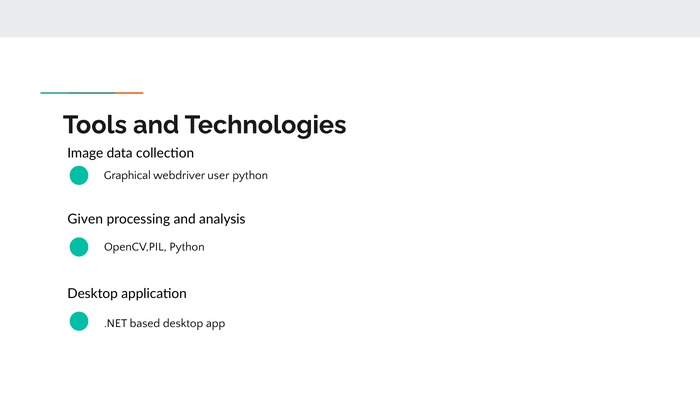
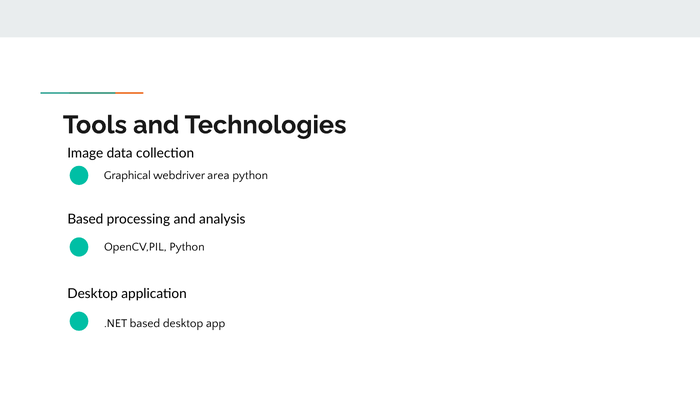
user: user -> area
Given at (85, 219): Given -> Based
